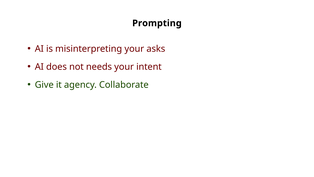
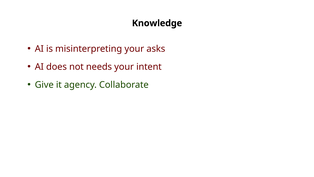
Prompting: Prompting -> Knowledge
